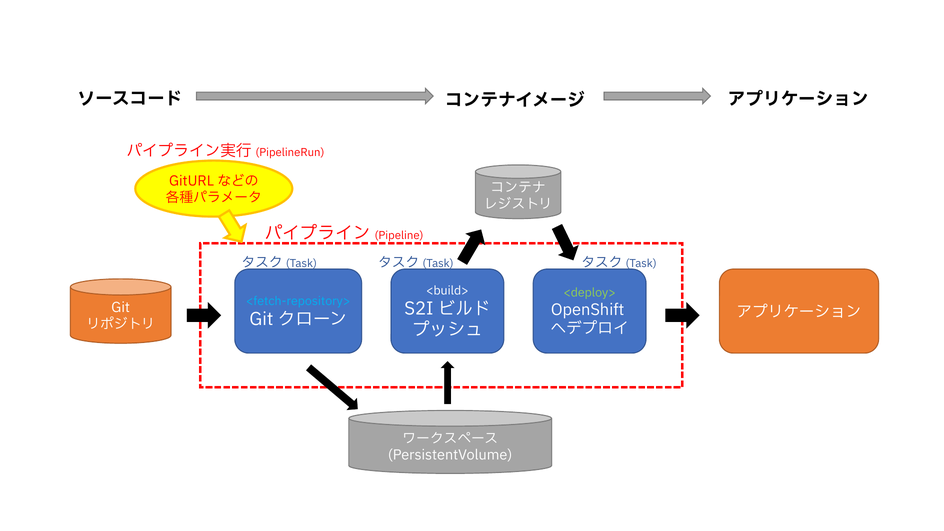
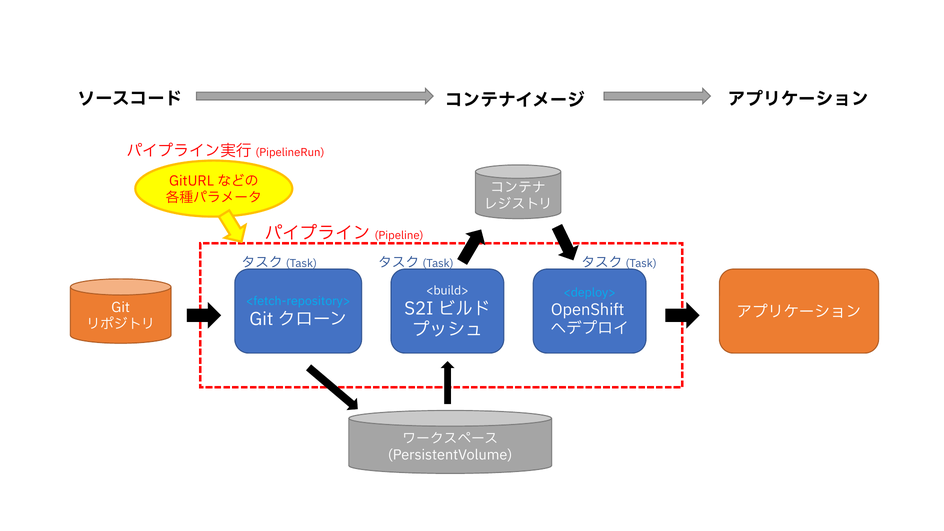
<deploy> colour: light green -> light blue
